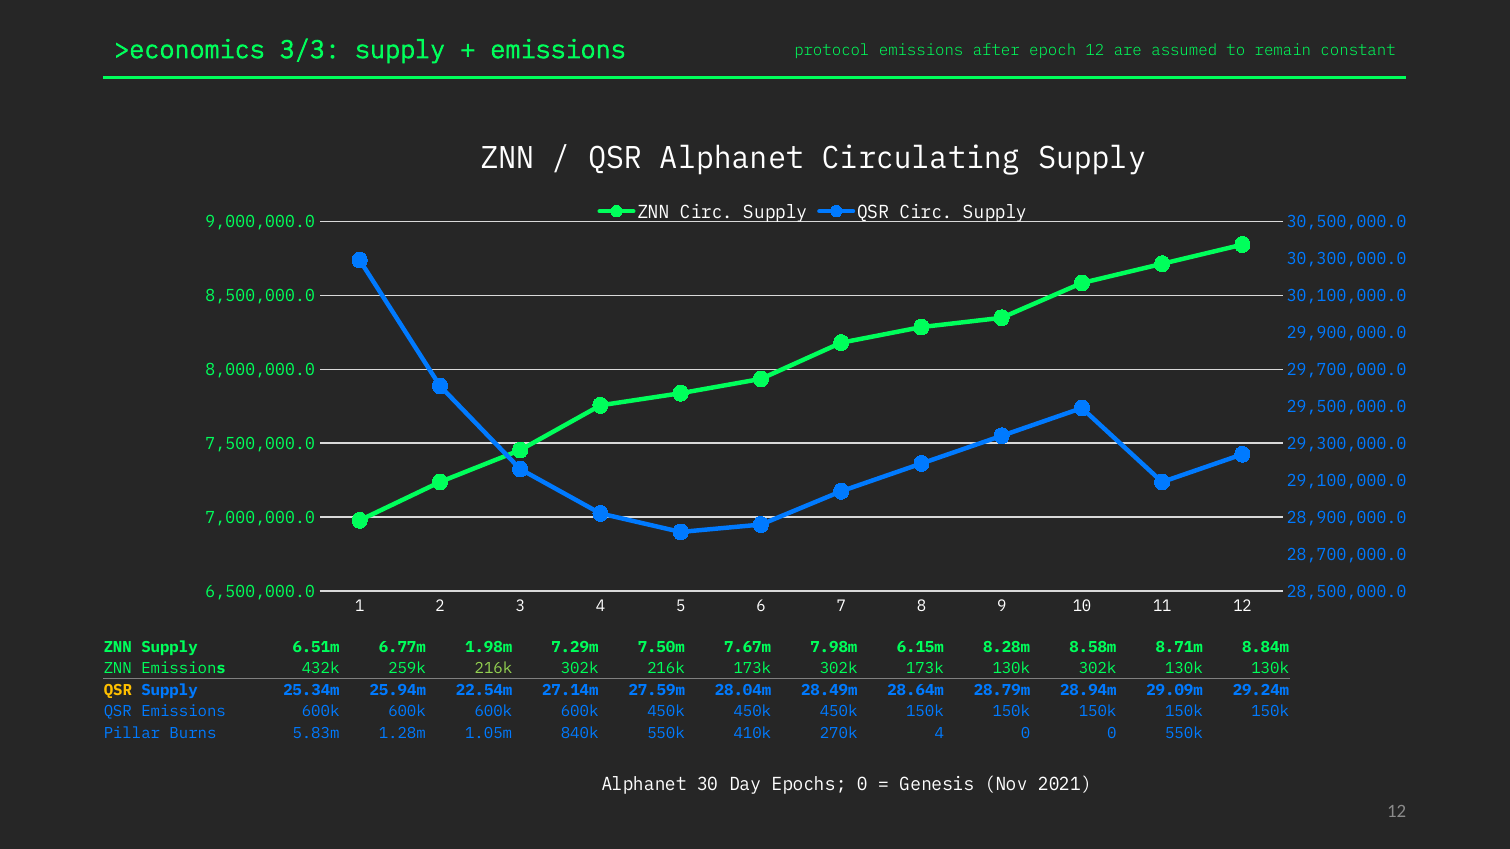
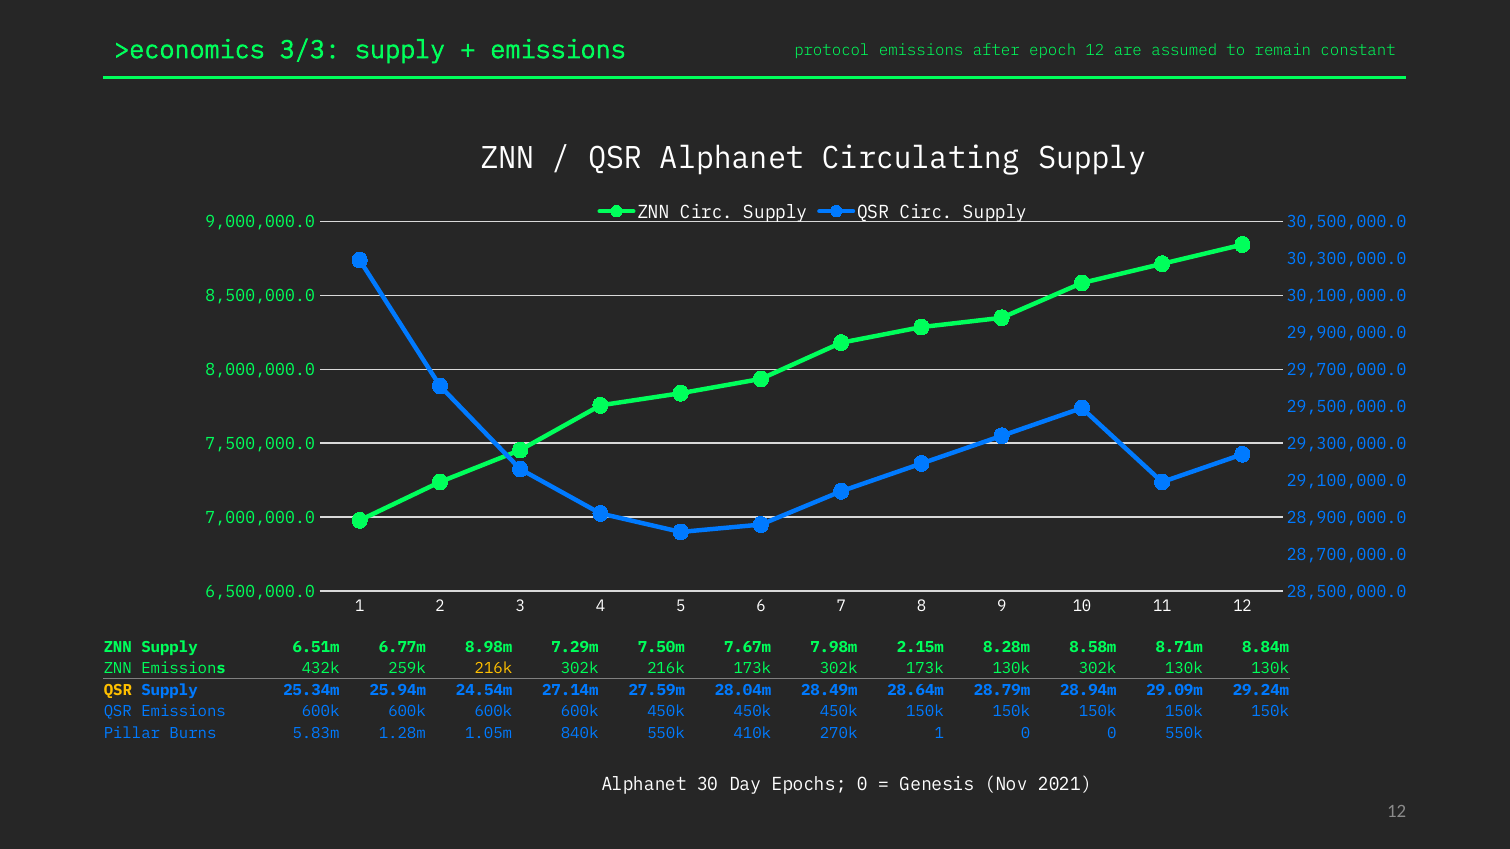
1.98m: 1.98m -> 8.98m
6.15m: 6.15m -> 2.15m
216k at (493, 669) colour: light green -> yellow
22.54m: 22.54m -> 24.54m
270k 4: 4 -> 1
